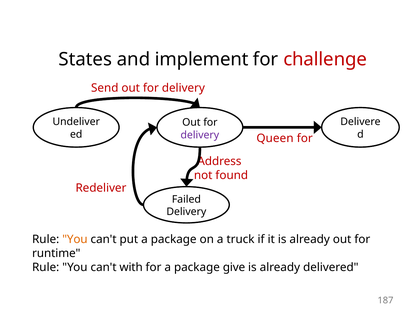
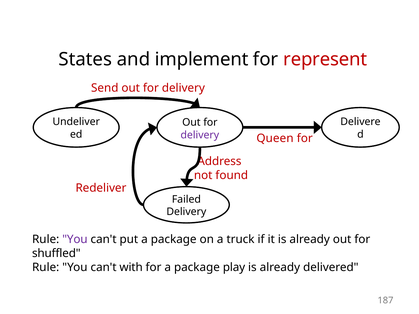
challenge: challenge -> represent
You at (75, 240) colour: orange -> purple
runtime: runtime -> shuffled
give: give -> play
